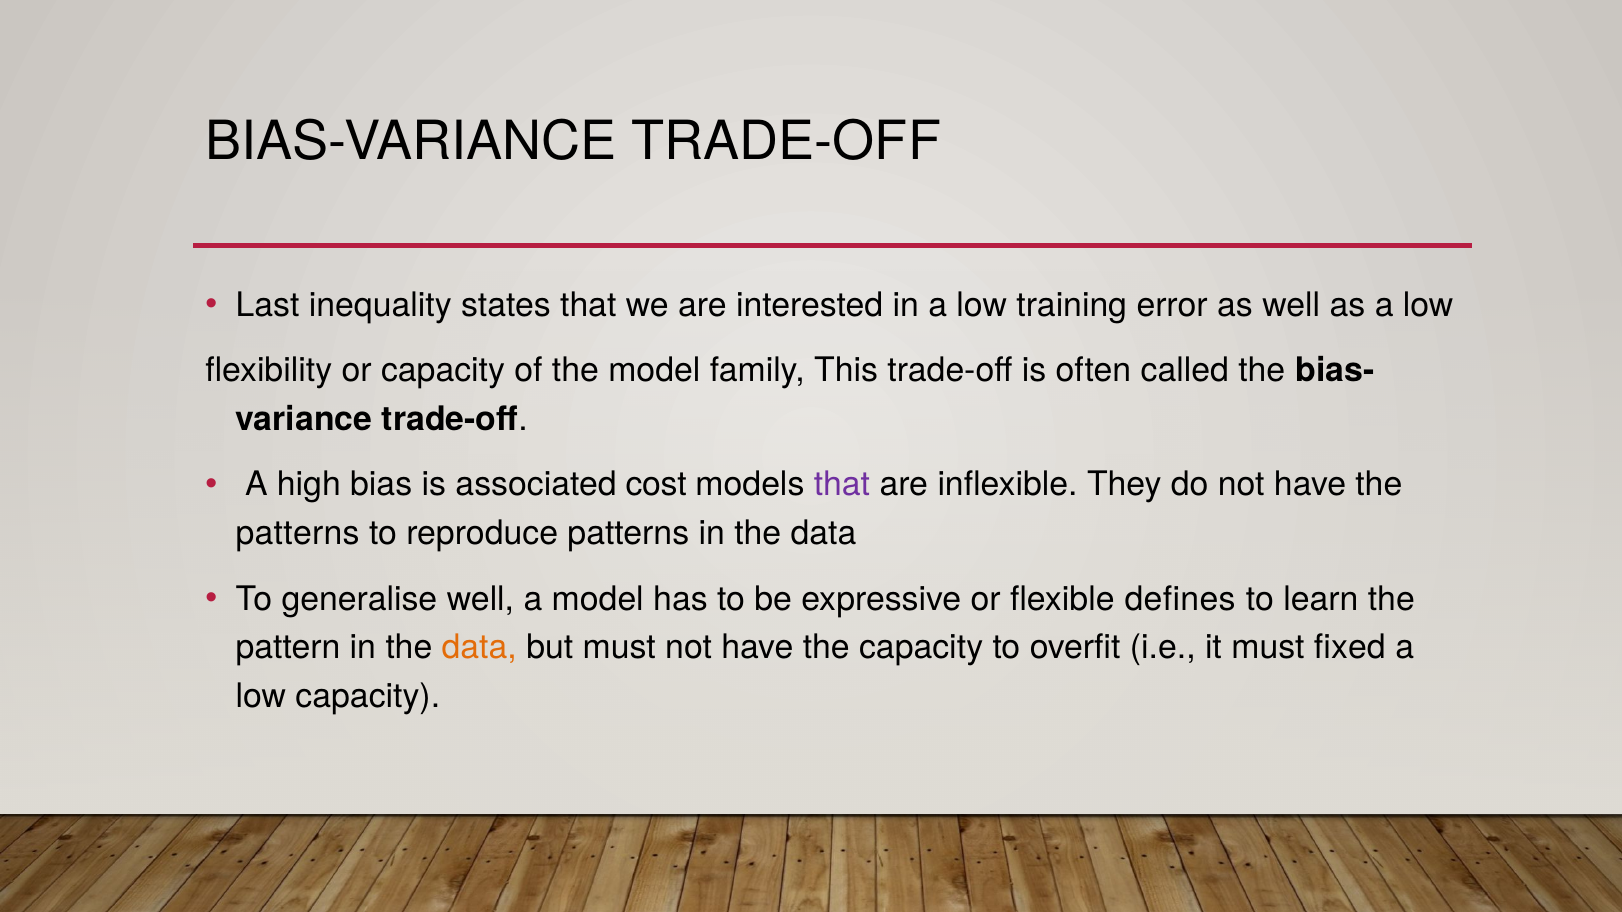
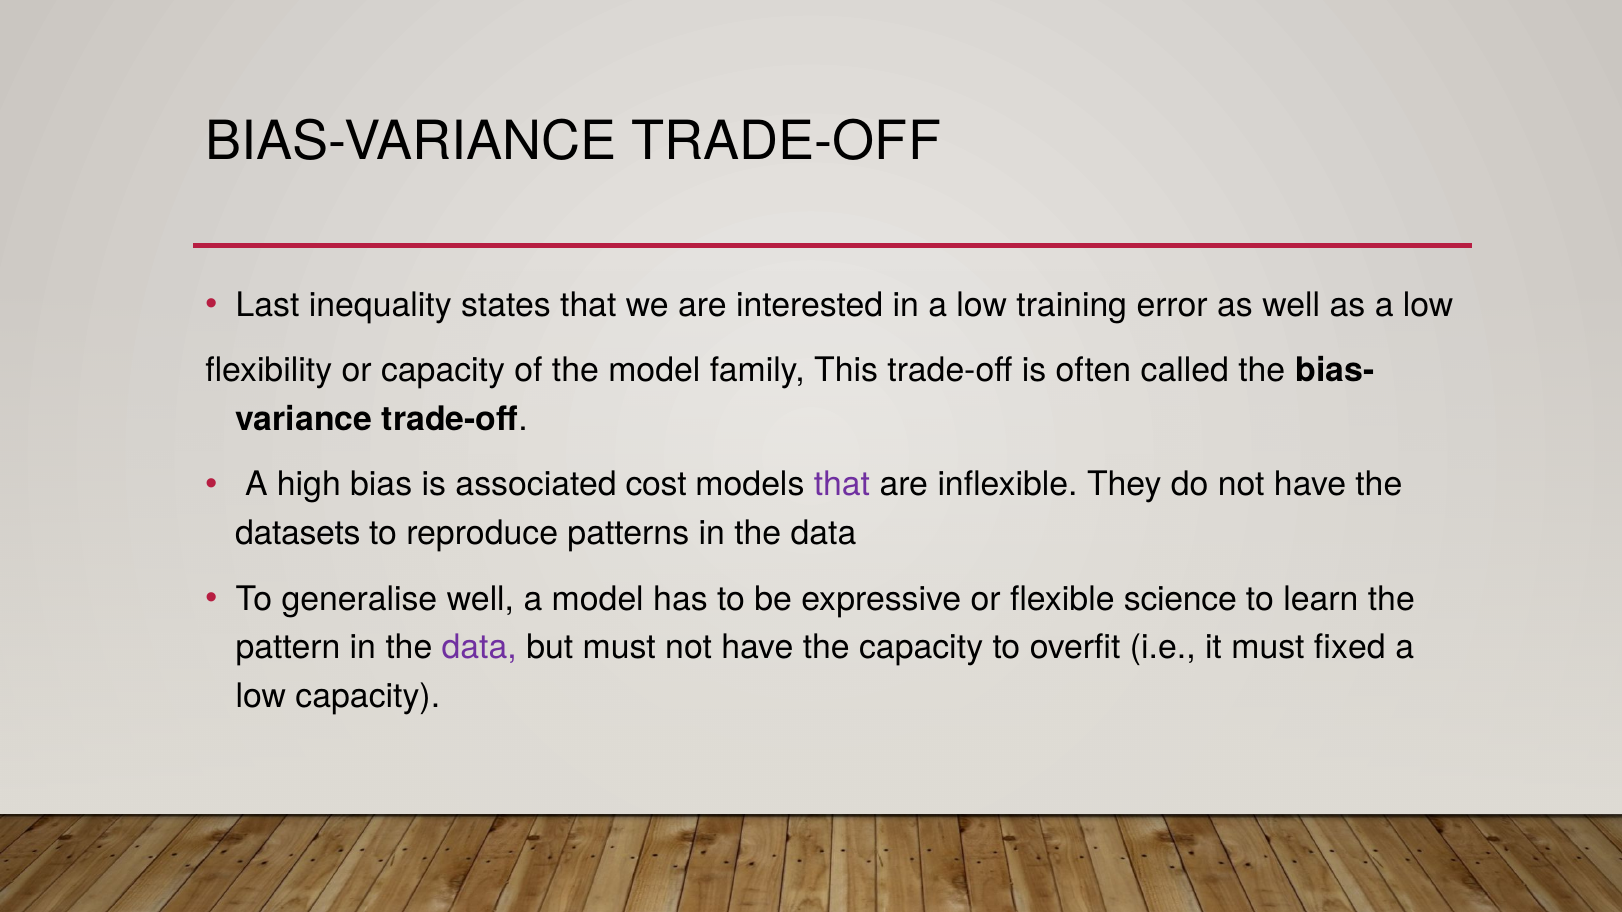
patterns at (298, 534): patterns -> datasets
defines: defines -> science
data at (479, 648) colour: orange -> purple
